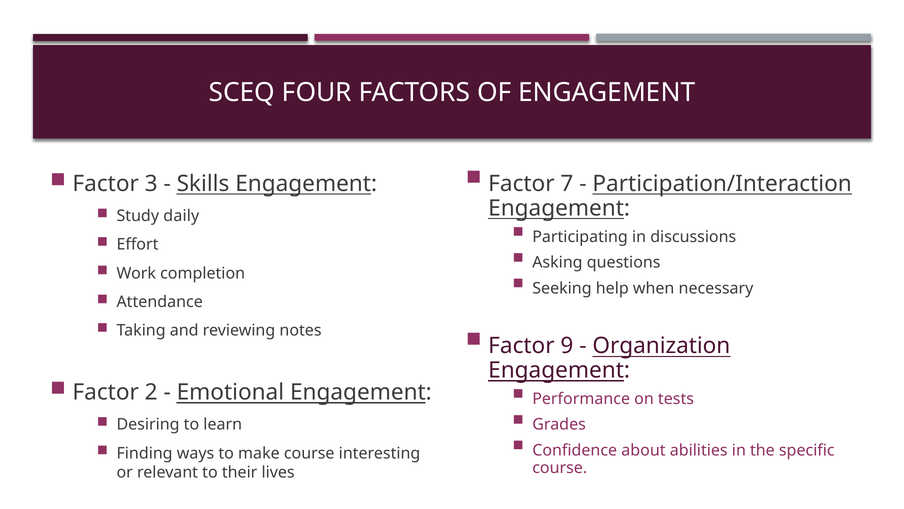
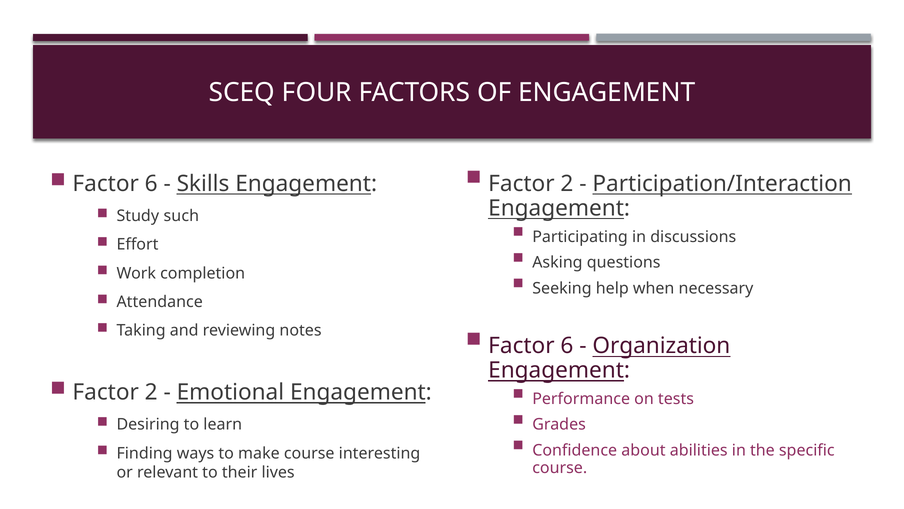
7 at (567, 184): 7 -> 2
3 at (151, 184): 3 -> 6
daily: daily -> such
9 at (567, 346): 9 -> 6
